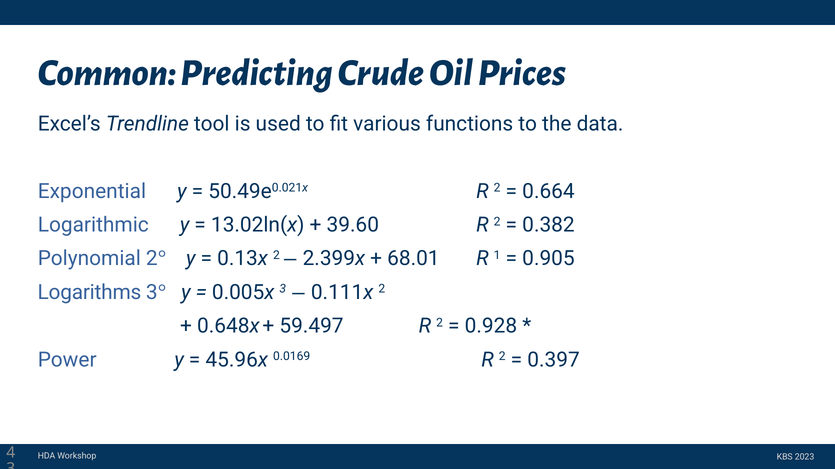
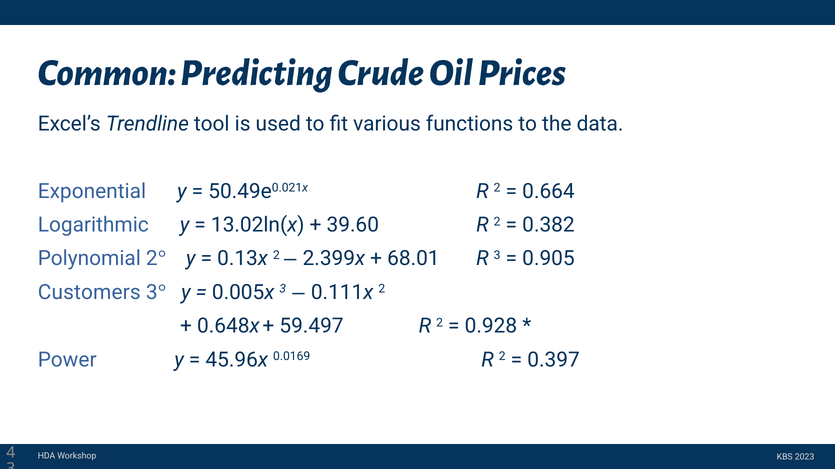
R 1: 1 -> 3
Logarithms: Logarithms -> Customers
